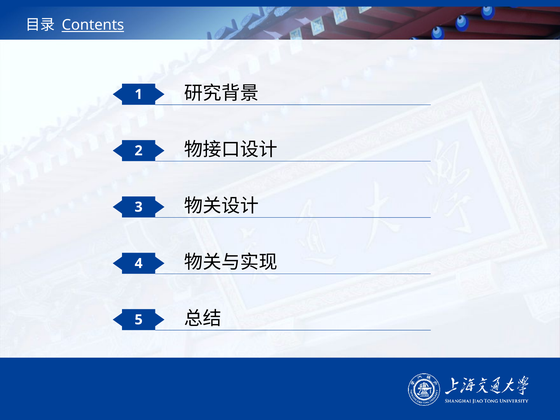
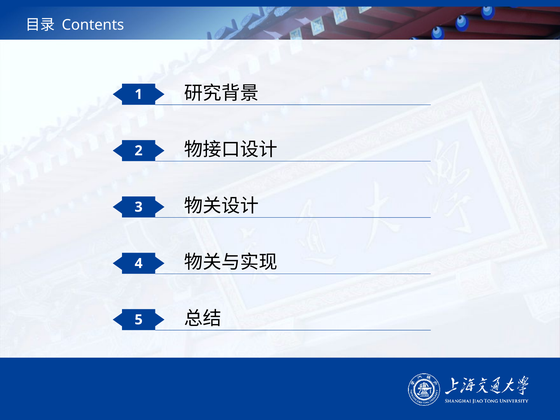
Contents underline: present -> none
